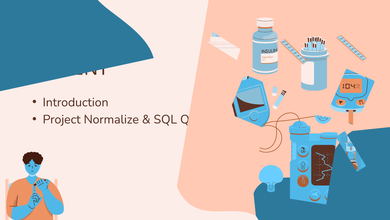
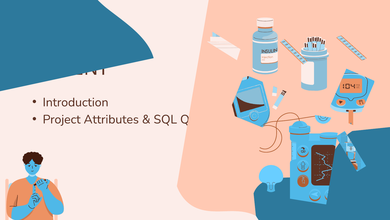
Normalize: Normalize -> Attributes
